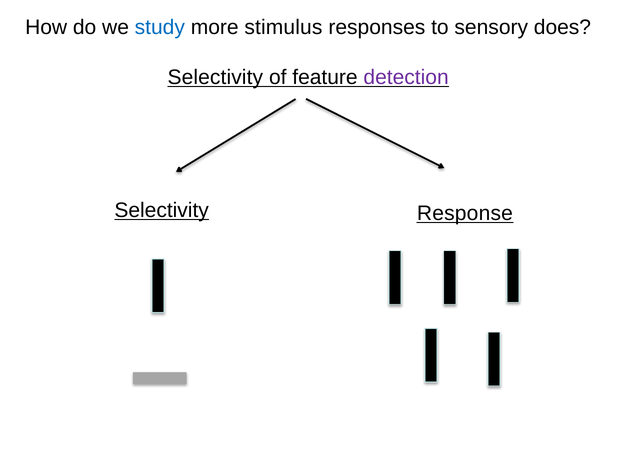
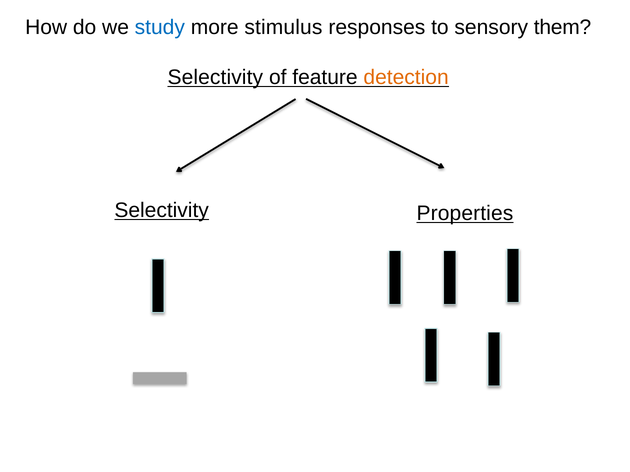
does: does -> them
detection colour: purple -> orange
Response: Response -> Properties
